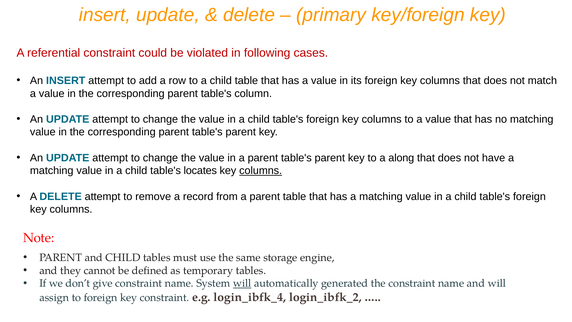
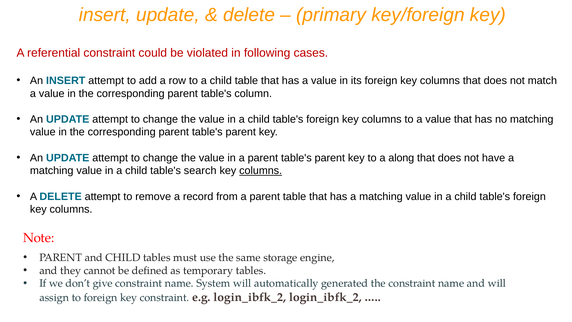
locates: locates -> search
will at (242, 283) underline: present -> none
e.g login_ibfk_4: login_ibfk_4 -> login_ibfk_2
